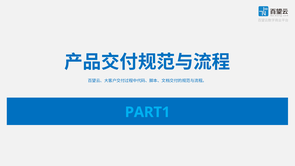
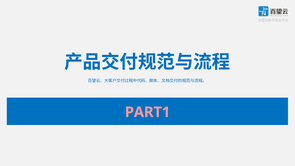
PART1 colour: light blue -> pink
